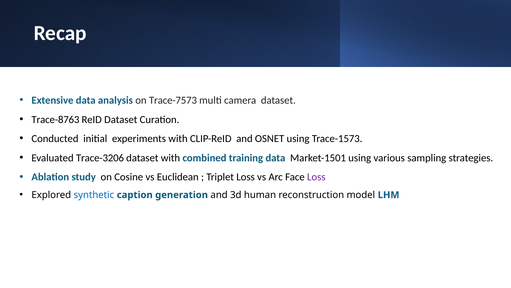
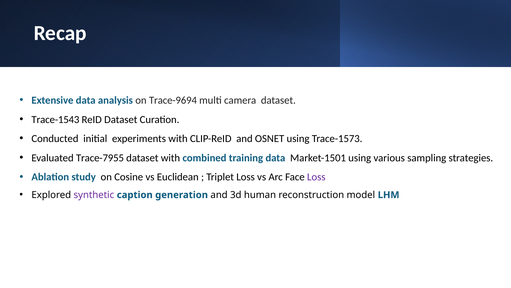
Trace-7573: Trace-7573 -> Trace-9694
Trace-8763: Trace-8763 -> Trace-1543
Trace-3206: Trace-3206 -> Trace-7955
synthetic colour: blue -> purple
